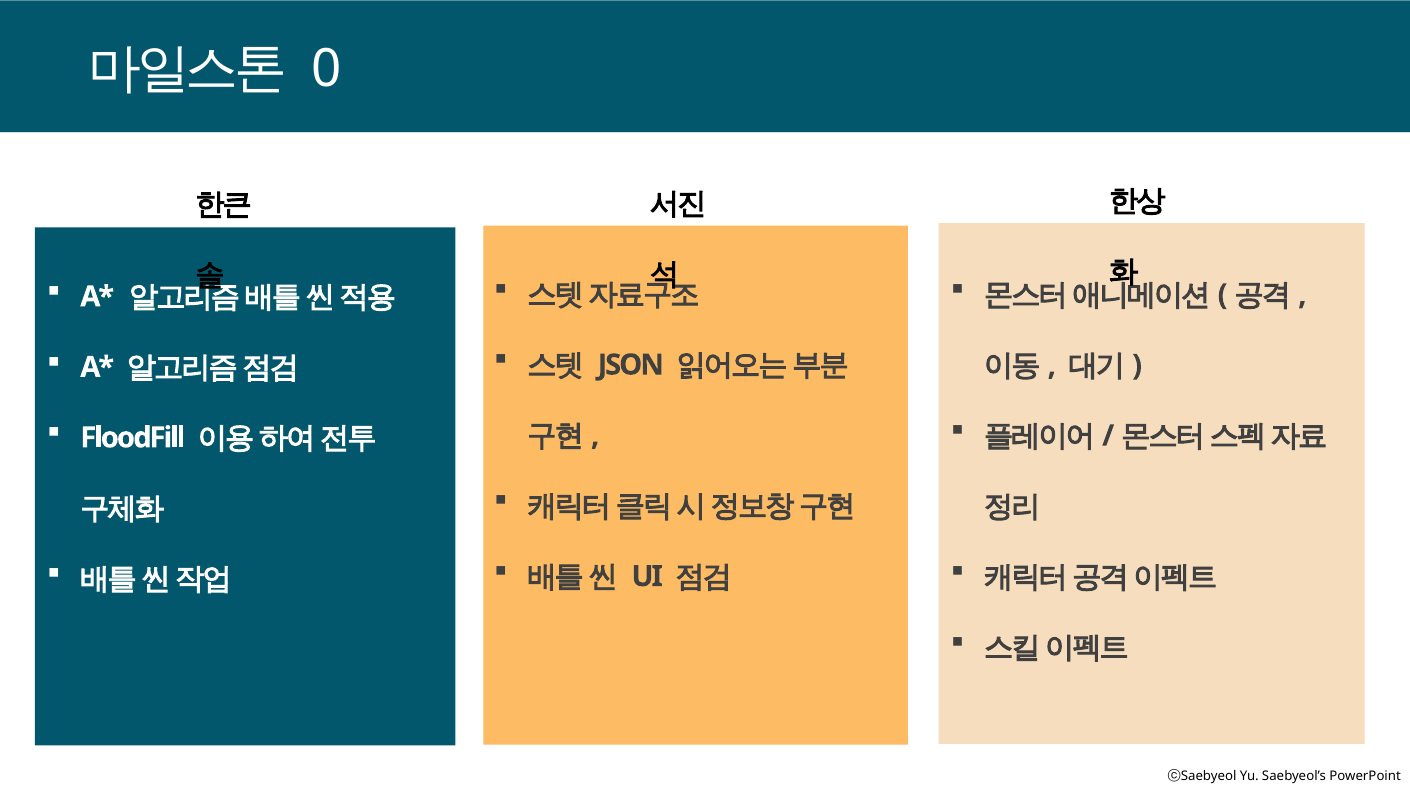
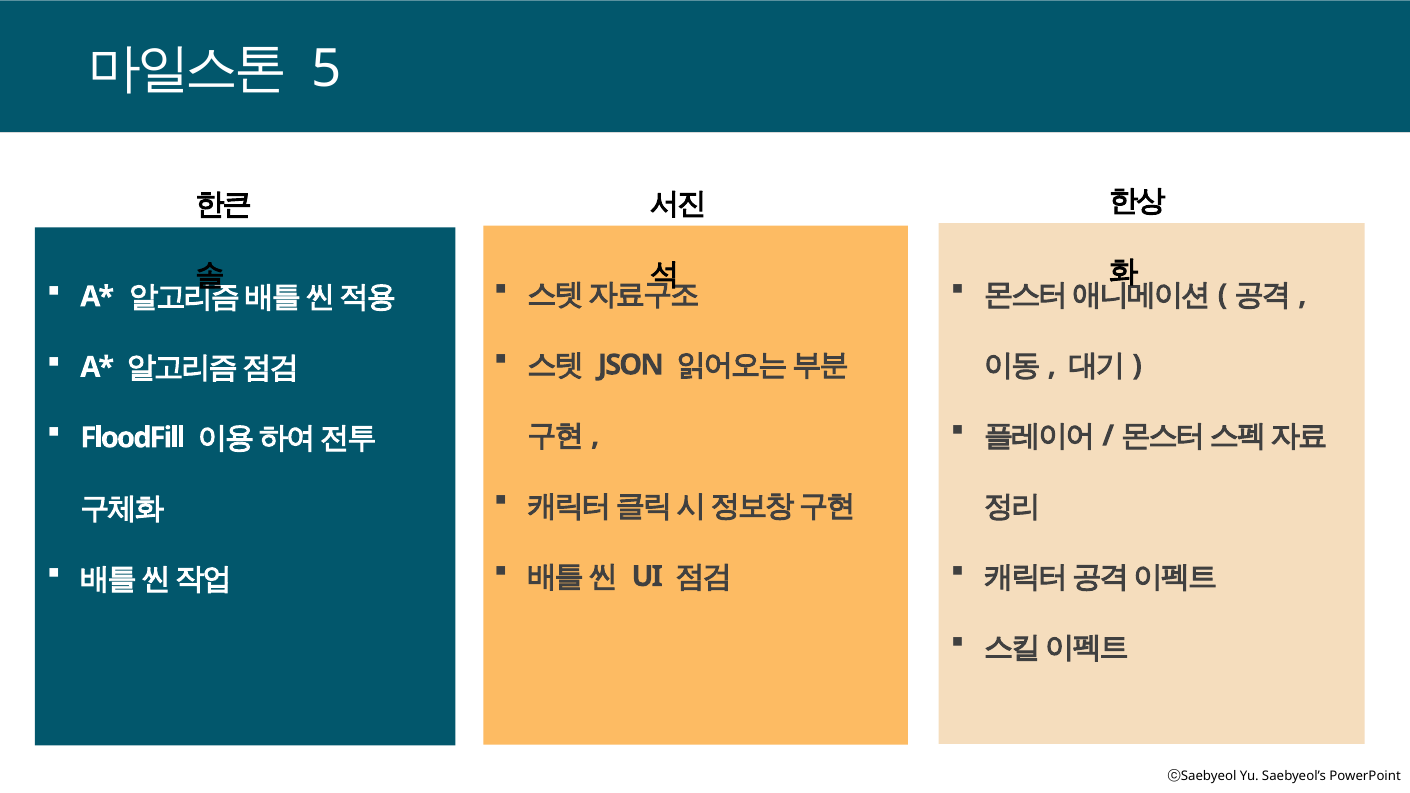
0: 0 -> 5
